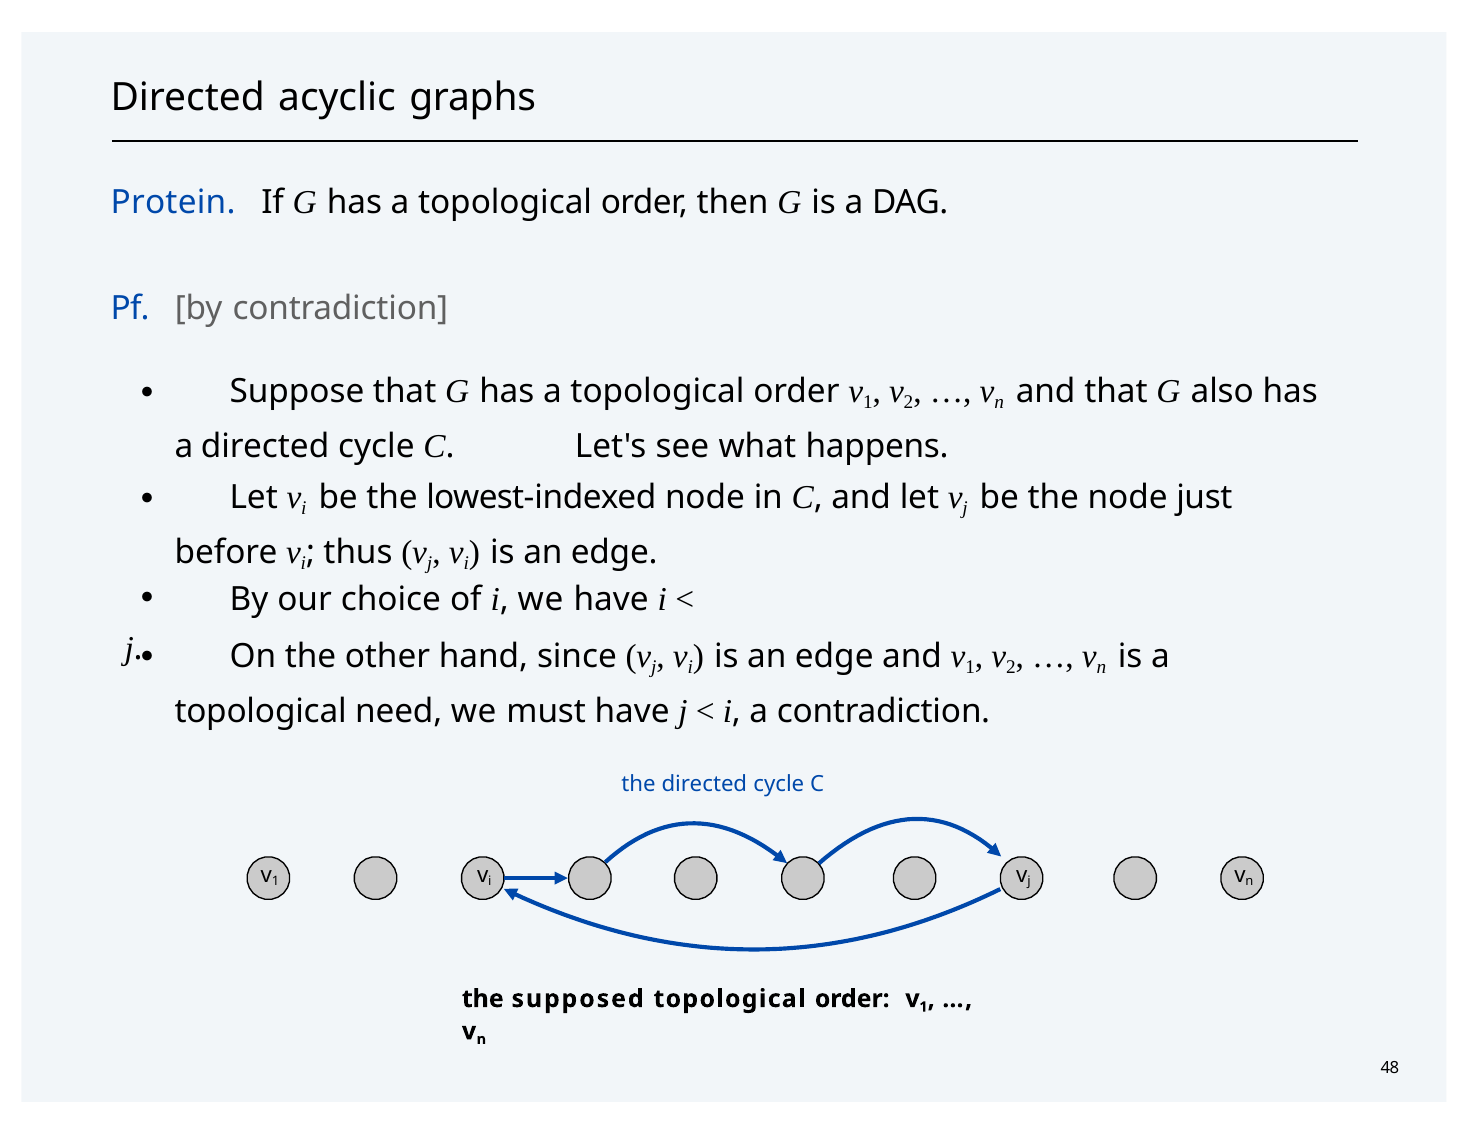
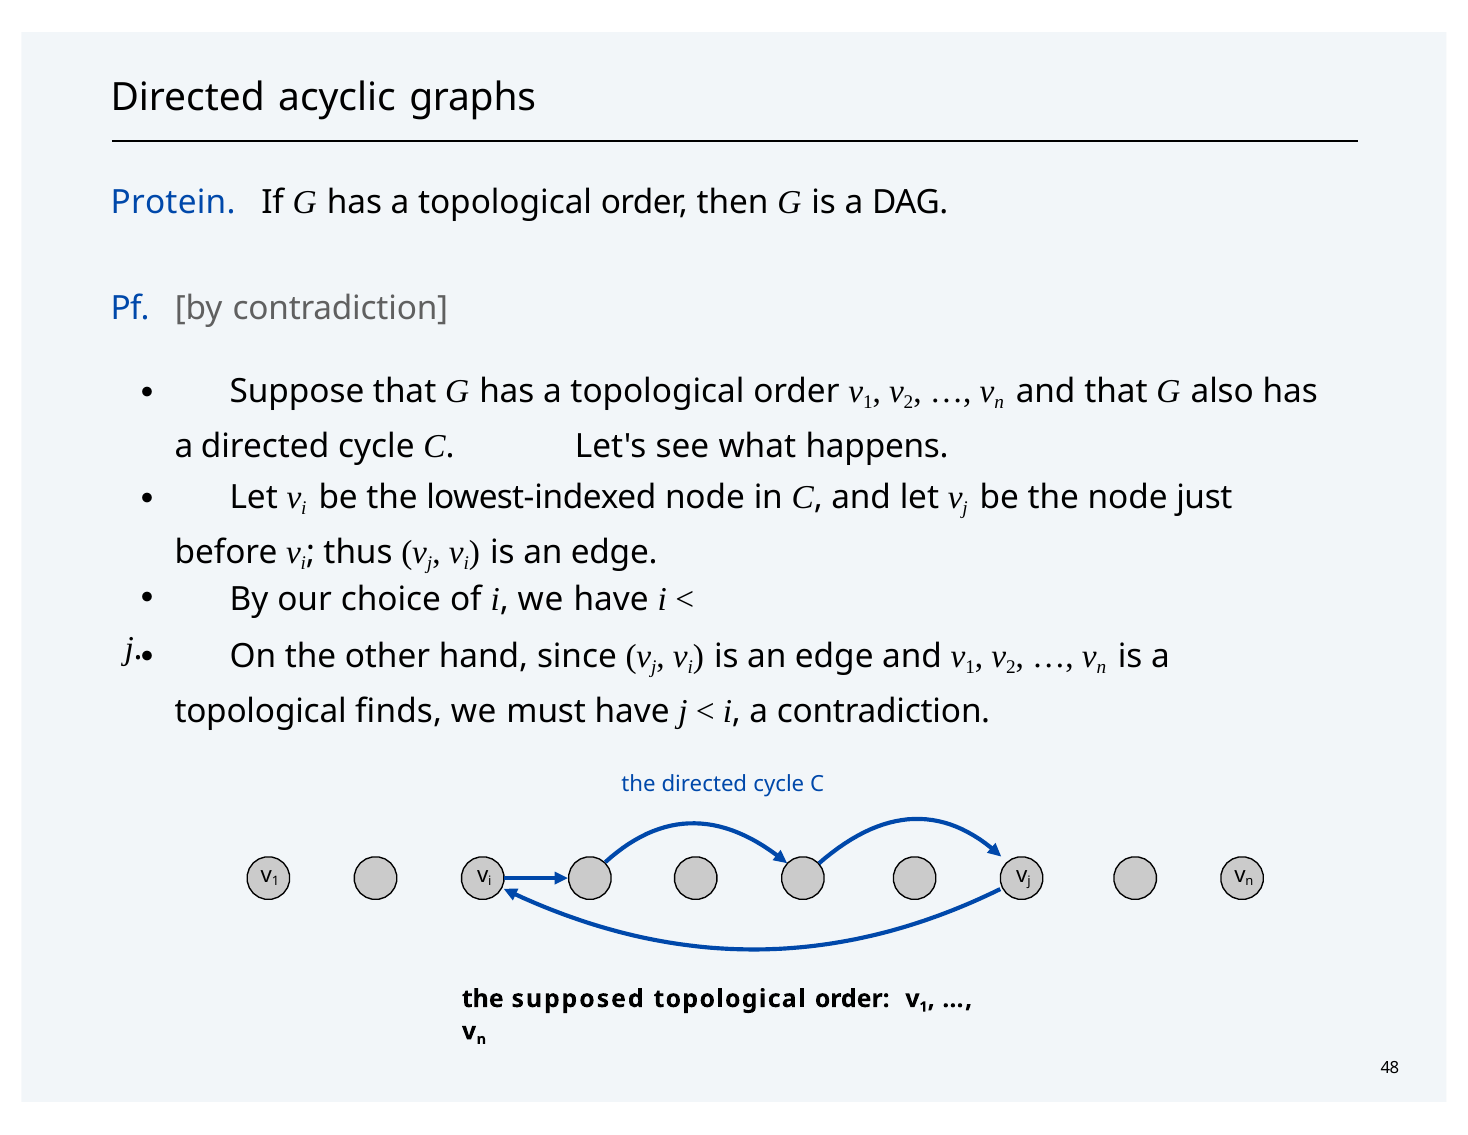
need: need -> finds
